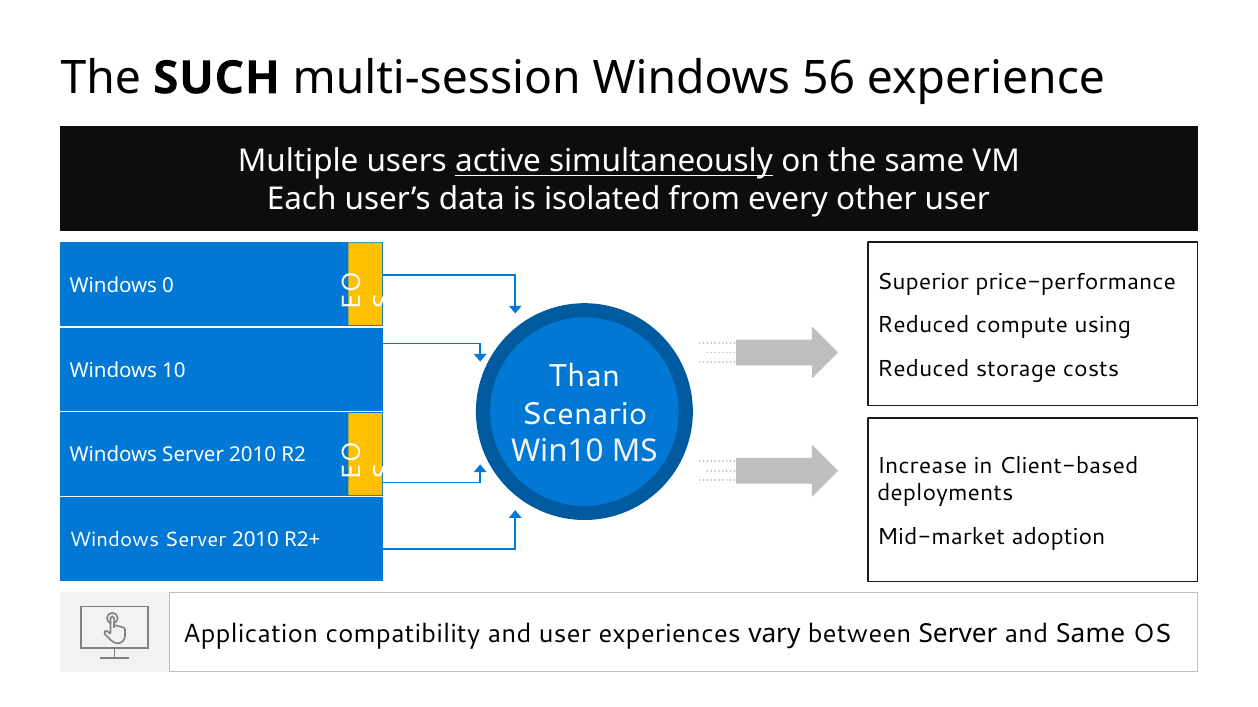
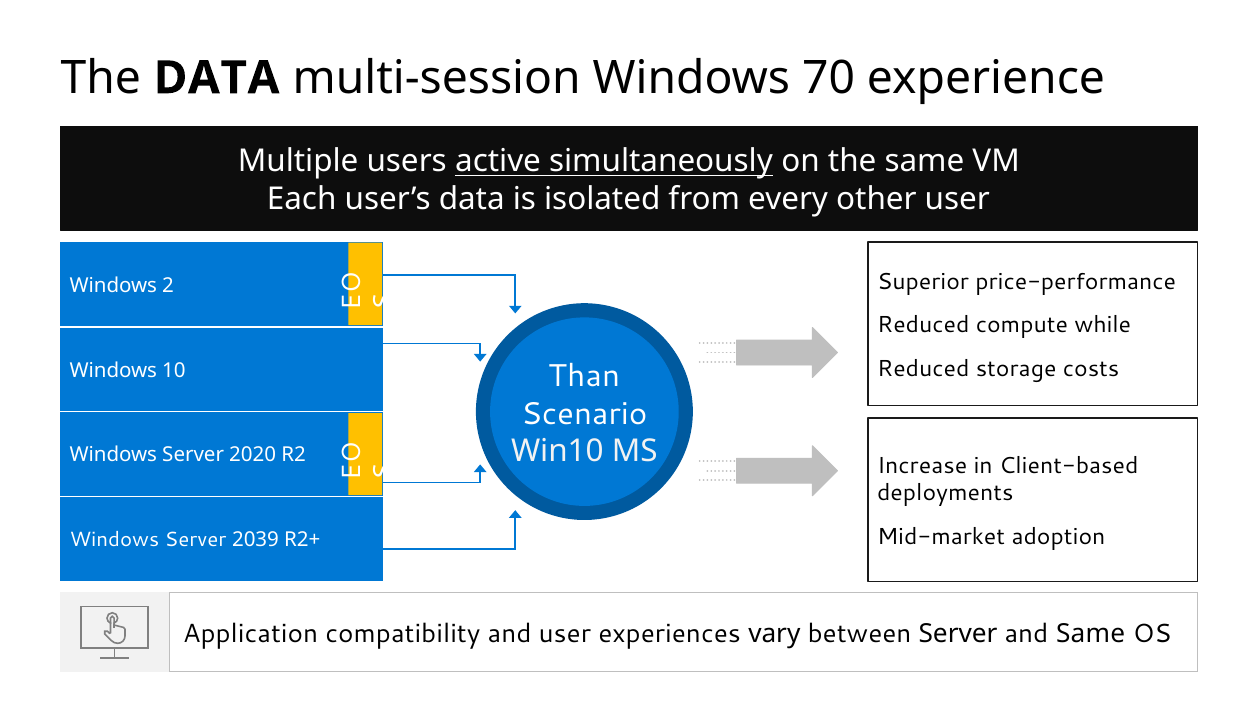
The SUCH: SUCH -> DATA
56: 56 -> 70
0: 0 -> 2
using: using -> while
2010 at (253, 455): 2010 -> 2020
2010 at (256, 540): 2010 -> 2039
